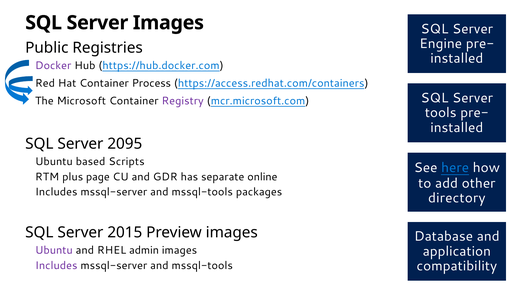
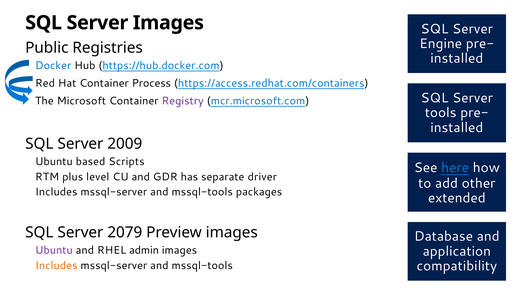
Docker colour: purple -> blue
2095: 2095 -> 2009
page: page -> level
online: online -> driver
directory: directory -> extended
2015: 2015 -> 2079
Includes at (56, 265) colour: purple -> orange
